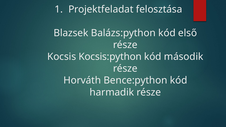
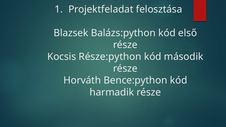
Kocsis:python: Kocsis:python -> Része:python
